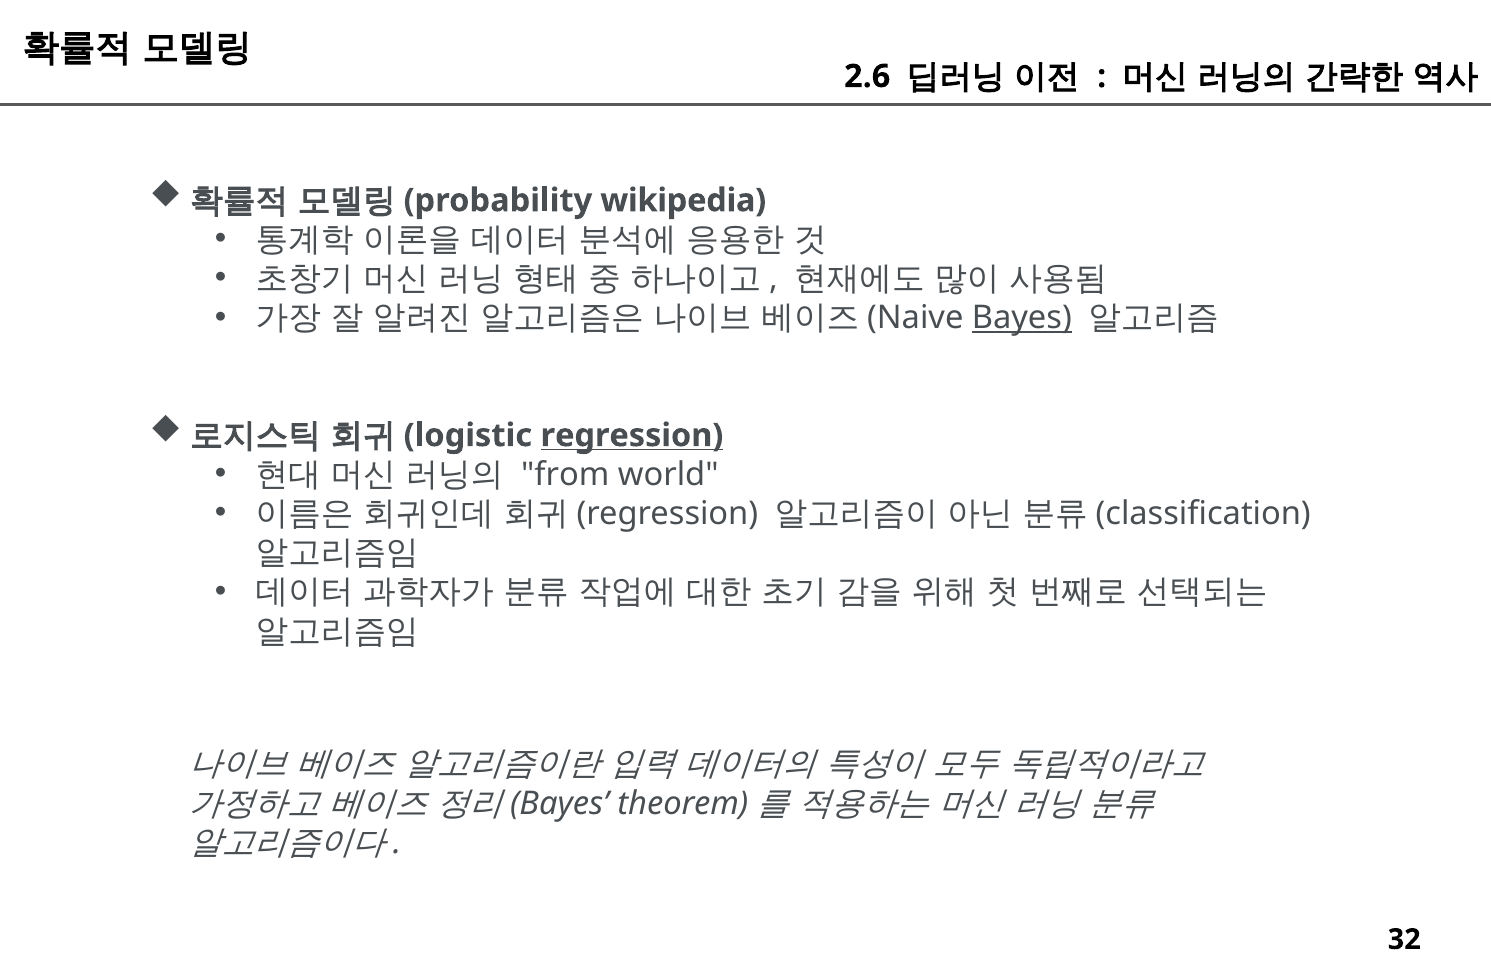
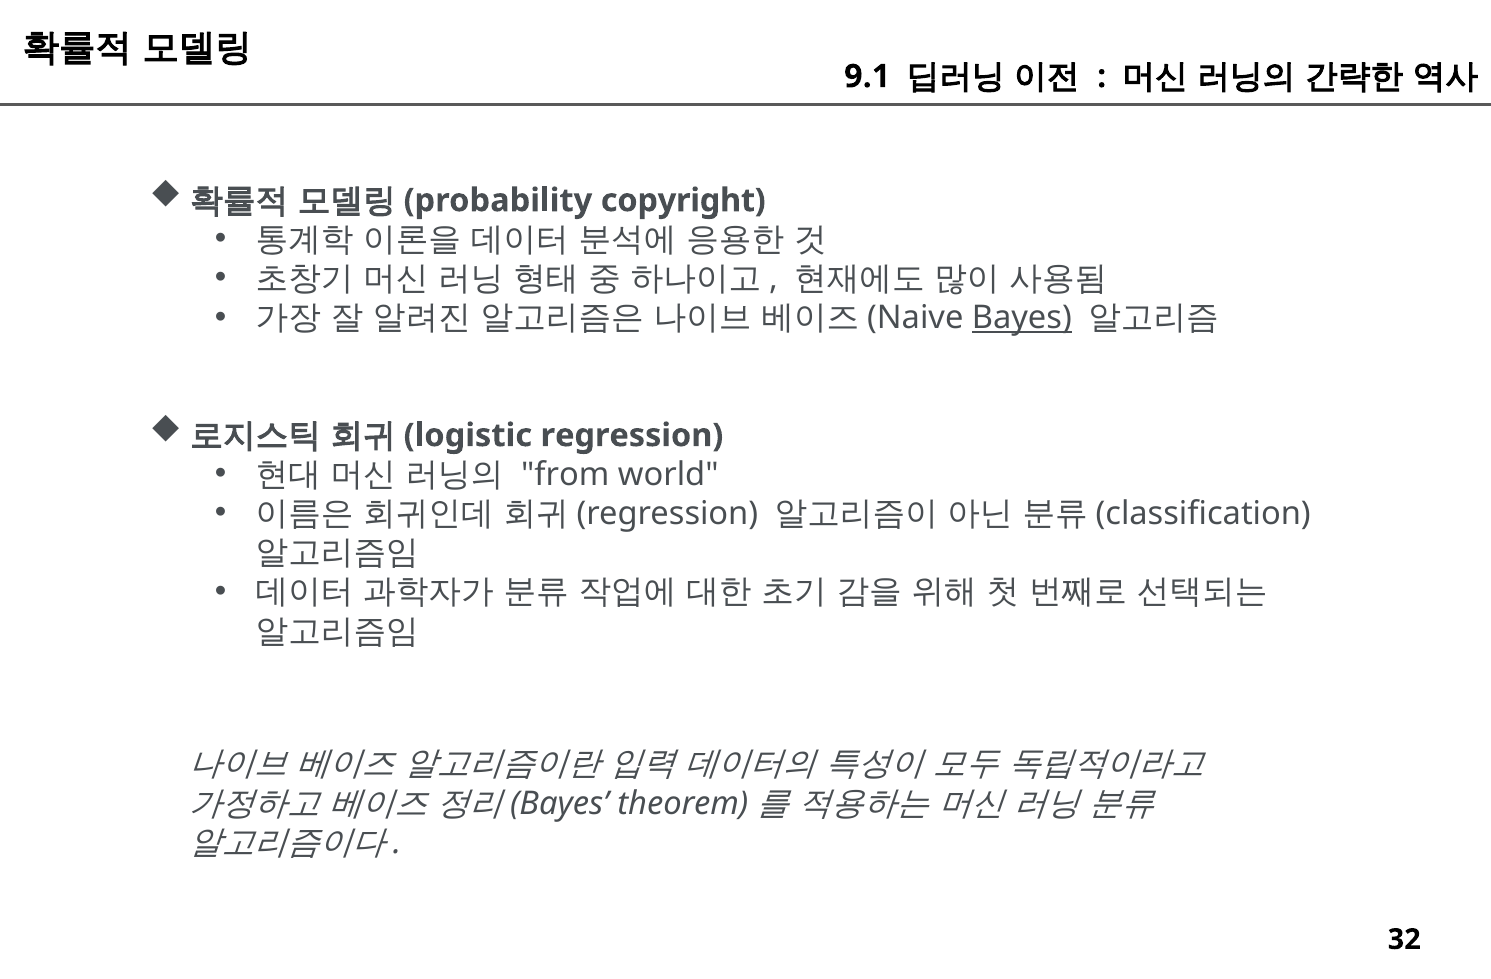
2.6: 2.6 -> 9.1
wikipedia: wikipedia -> copyright
regression underline: present -> none
